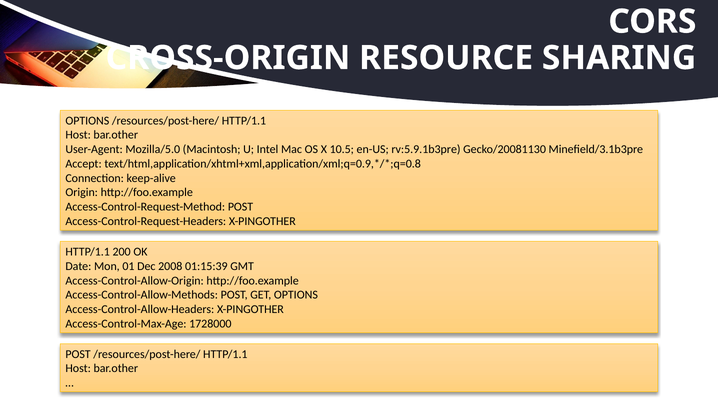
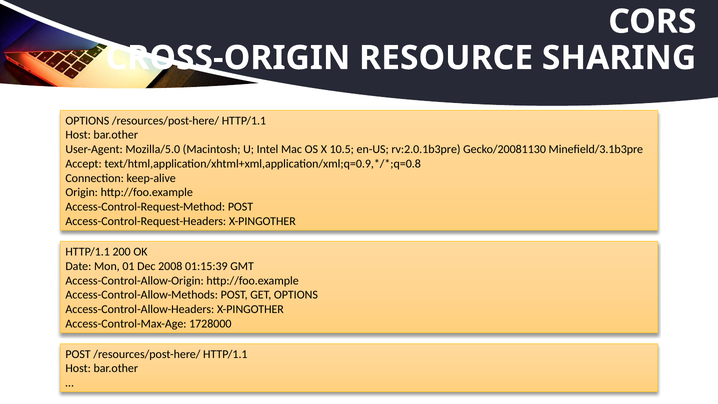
rv:5.9.1b3pre: rv:5.9.1b3pre -> rv:2.0.1b3pre
